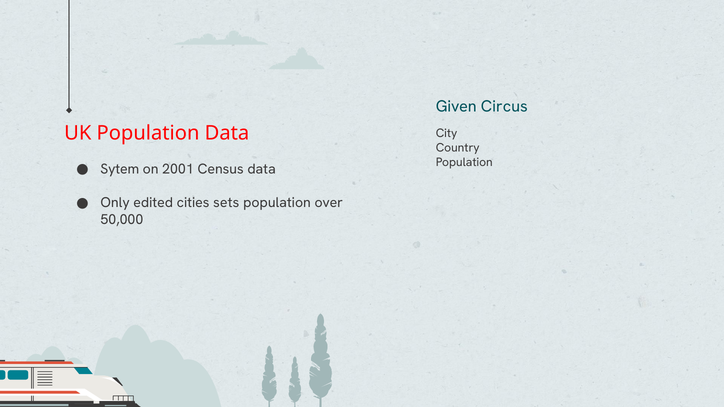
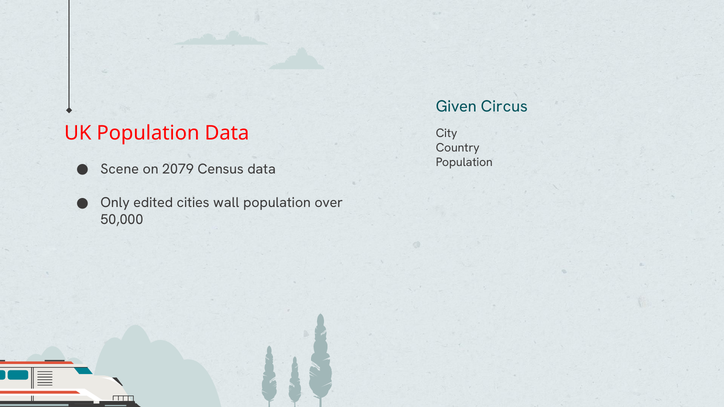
Sytem: Sytem -> Scene
2001: 2001 -> 2079
sets: sets -> wall
